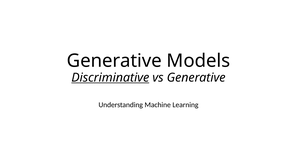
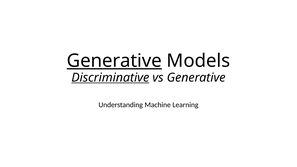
Generative at (114, 61) underline: none -> present
